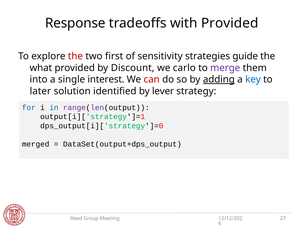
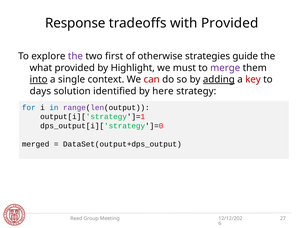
the at (75, 56) colour: red -> purple
sensitivity: sensitivity -> otherwise
Discount: Discount -> Highlight
carlo: carlo -> must
into underline: none -> present
interest: interest -> context
key colour: blue -> red
later: later -> days
lever: lever -> here
